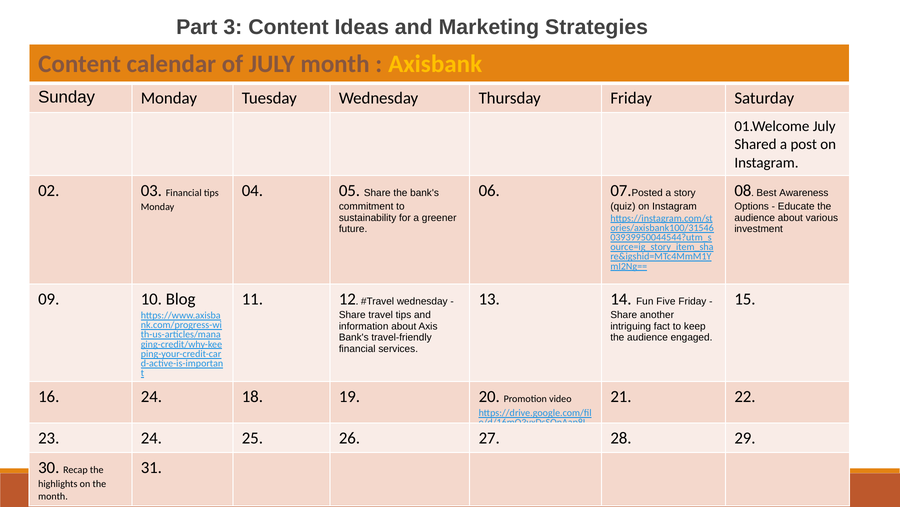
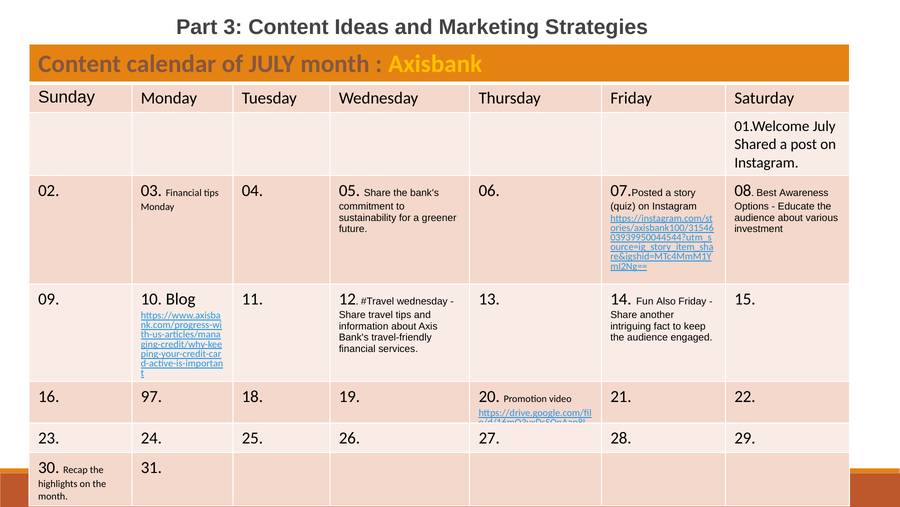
Five: Five -> Also
16 24: 24 -> 97
